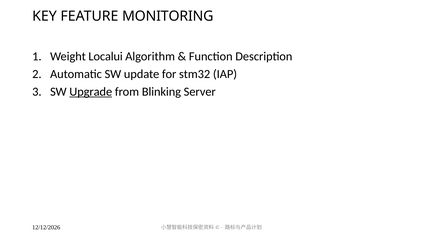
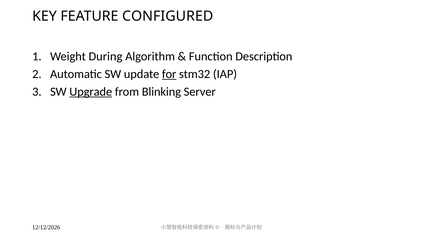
MONITORING: MONITORING -> CONFIGURED
Localui: Localui -> During
for underline: none -> present
